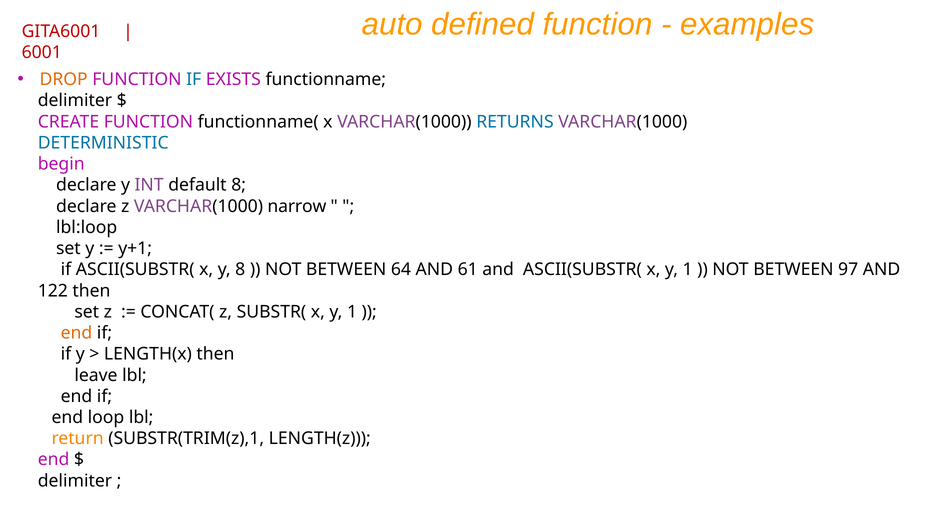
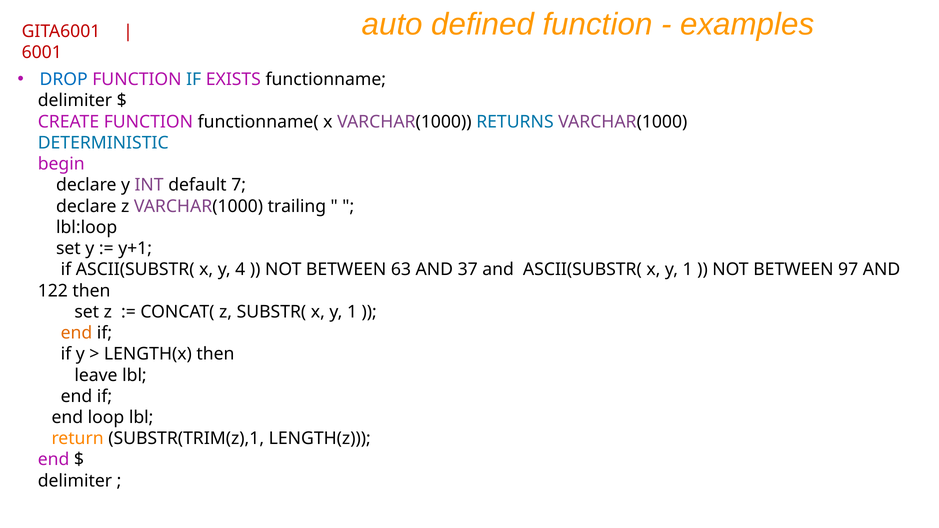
DROP colour: orange -> blue
default 8: 8 -> 7
narrow: narrow -> trailing
y 8: 8 -> 4
64: 64 -> 63
61: 61 -> 37
